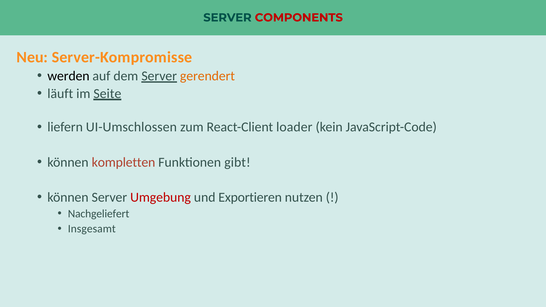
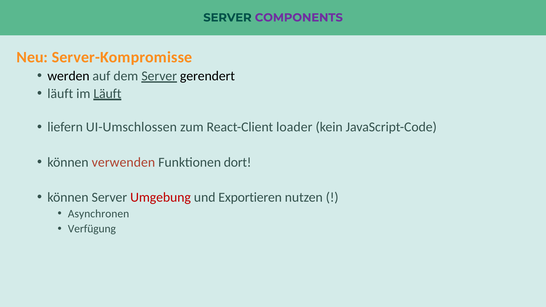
COMPONENTS colour: red -> purple
gerendert colour: orange -> black
im Seite: Seite -> Läuft
kompletten: kompletten -> verwenden
gibt: gibt -> dort
Nachgeliefert: Nachgeliefert -> Asynchronen
Insgesamt: Insgesamt -> Verfügung
